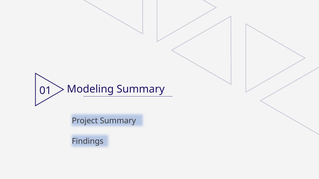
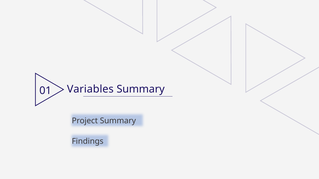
Modeling: Modeling -> Variables
